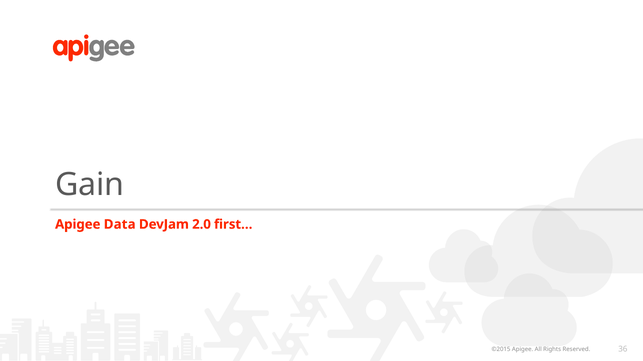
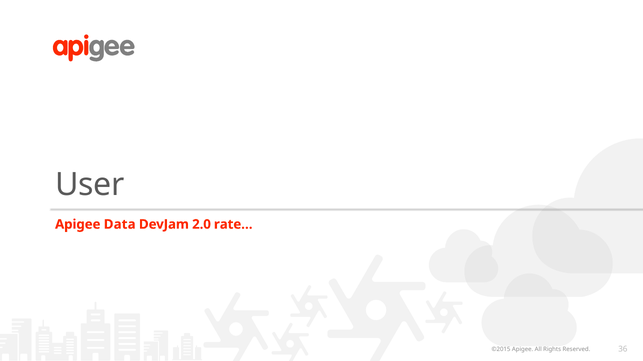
Gain: Gain -> User
first…: first… -> rate…
